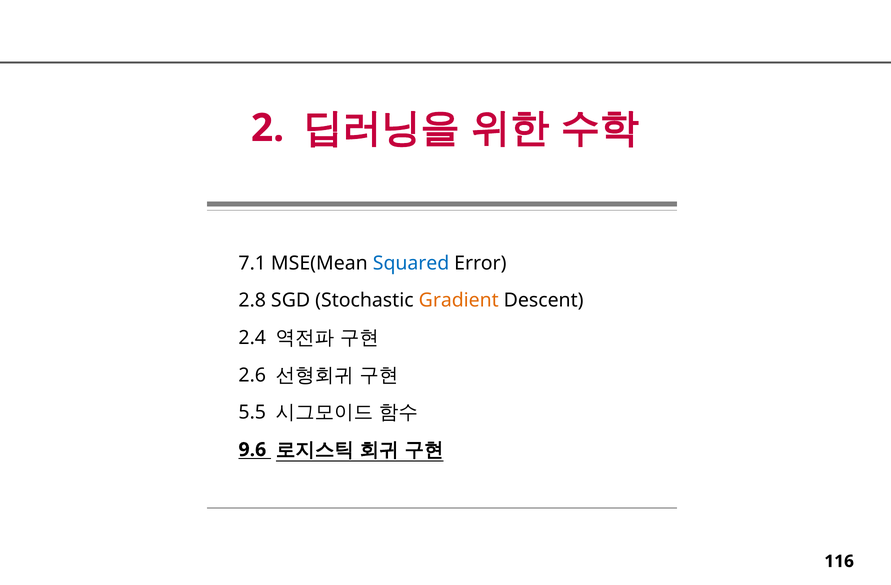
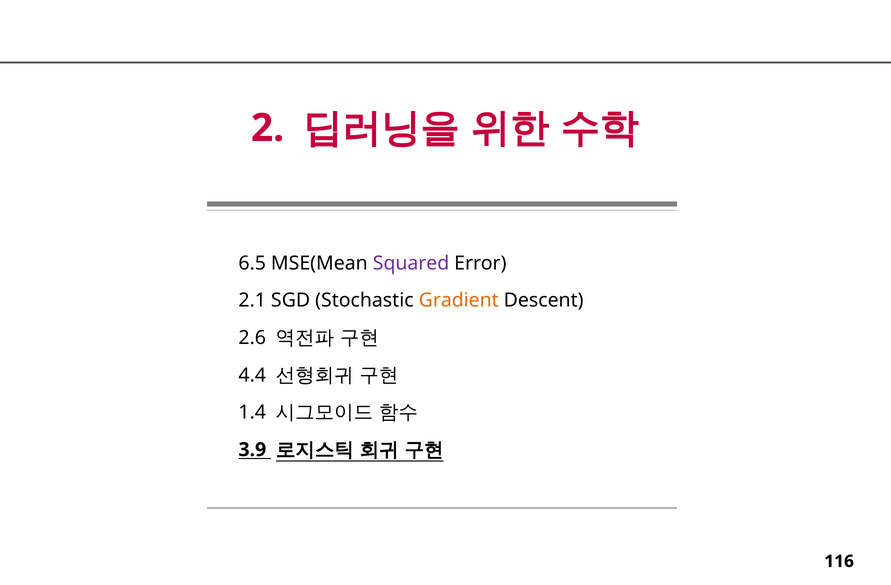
7.1: 7.1 -> 6.5
Squared colour: blue -> purple
2.8: 2.8 -> 2.1
2.4: 2.4 -> 2.6
2.6: 2.6 -> 4.4
5.5: 5.5 -> 1.4
9.6: 9.6 -> 3.9
